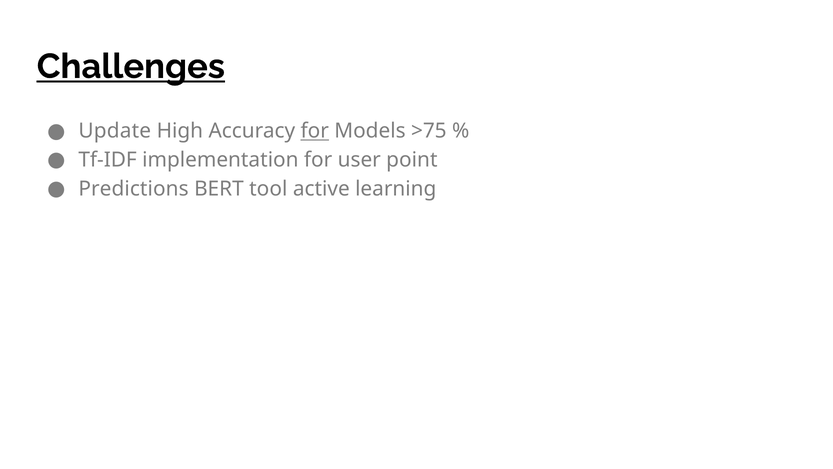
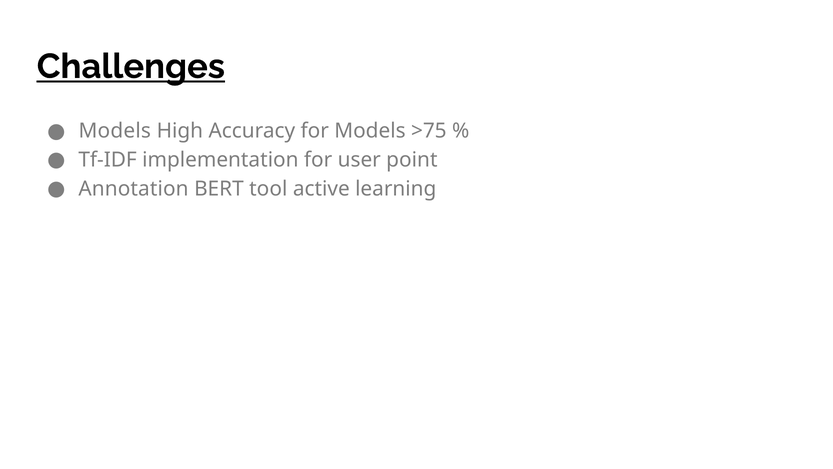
Update at (115, 131): Update -> Models
for at (315, 131) underline: present -> none
Predictions: Predictions -> Annotation
